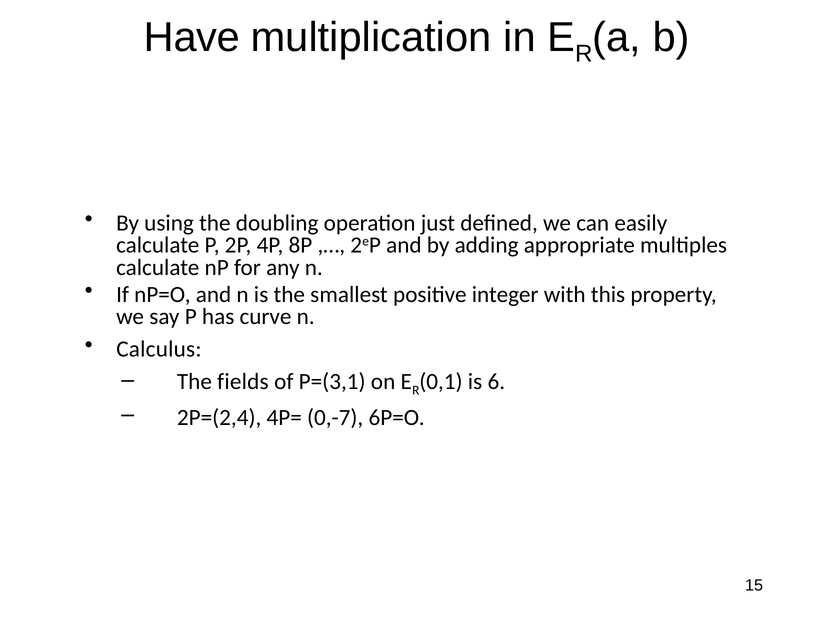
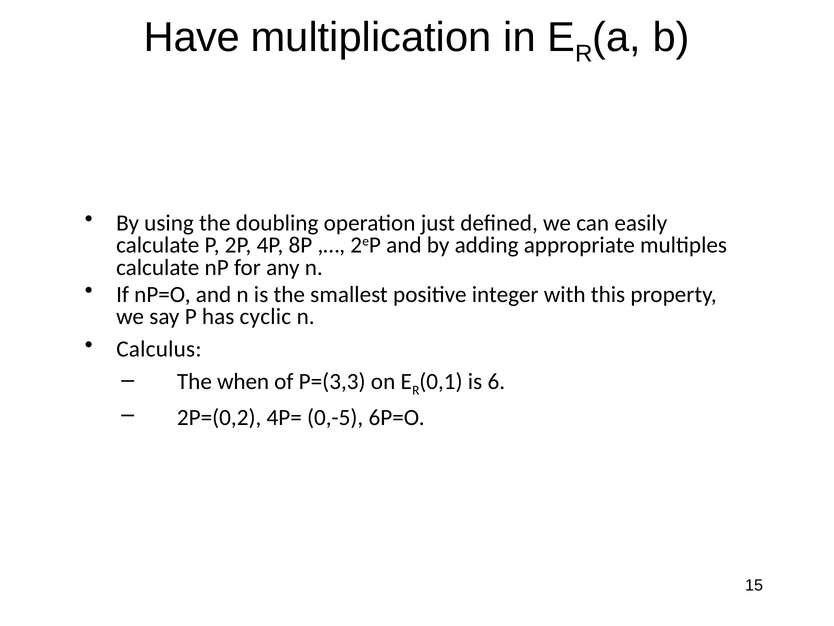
curve: curve -> cyclic
fields: fields -> when
P=(3,1: P=(3,1 -> P=(3,3
2P=(2,4: 2P=(2,4 -> 2P=(0,2
0,-7: 0,-7 -> 0,-5
